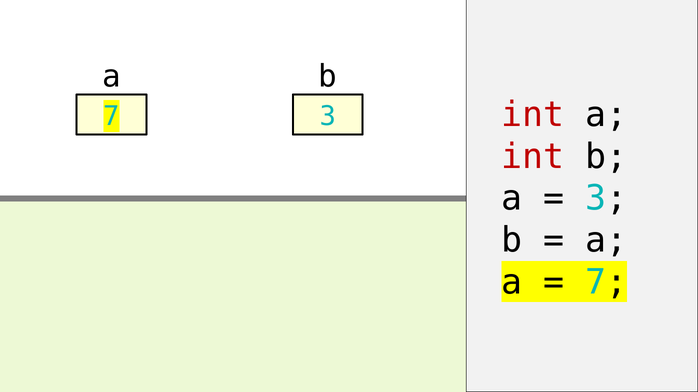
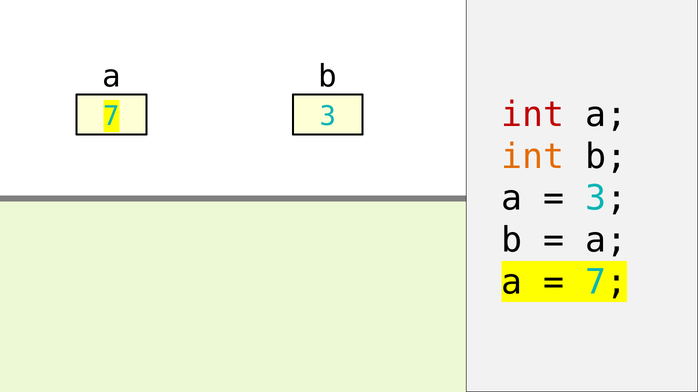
int at (533, 157) colour: red -> orange
